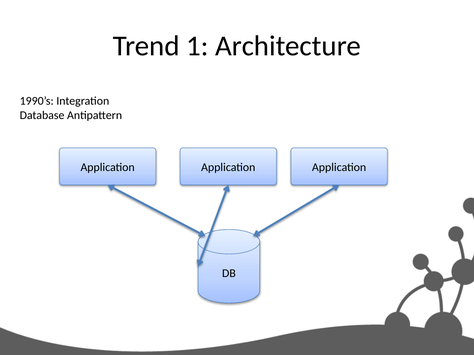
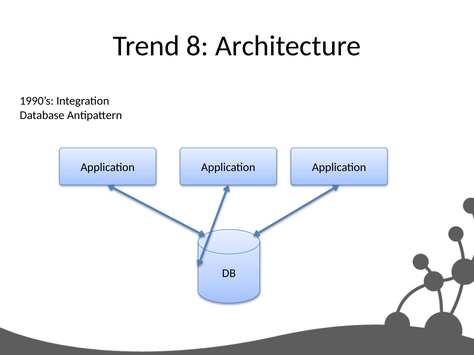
1: 1 -> 8
